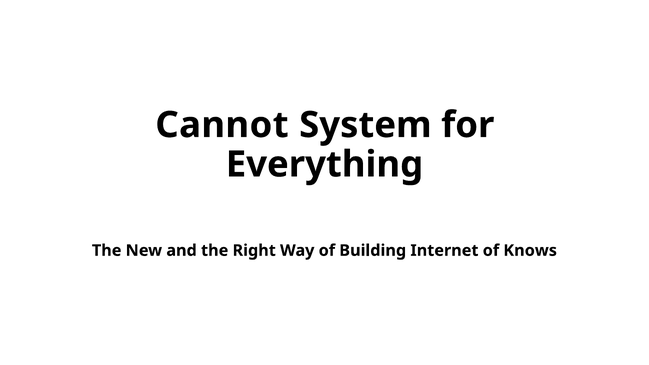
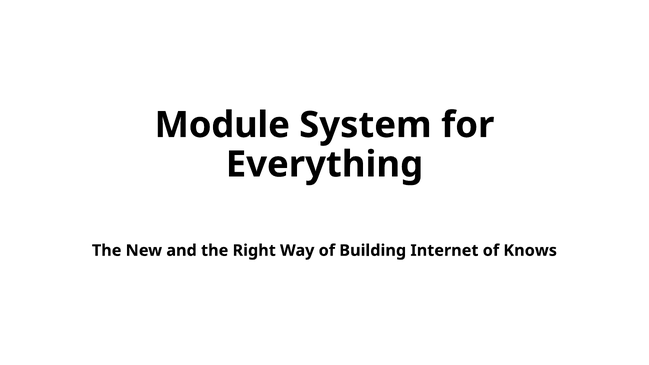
Cannot: Cannot -> Module
